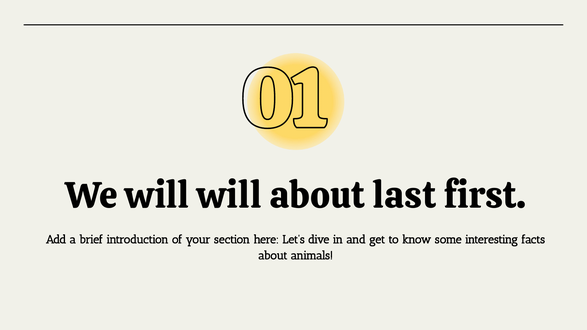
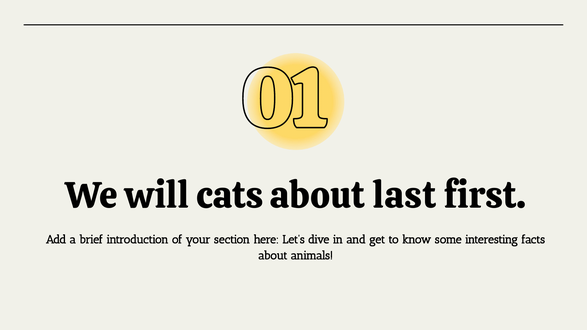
will will: will -> cats
